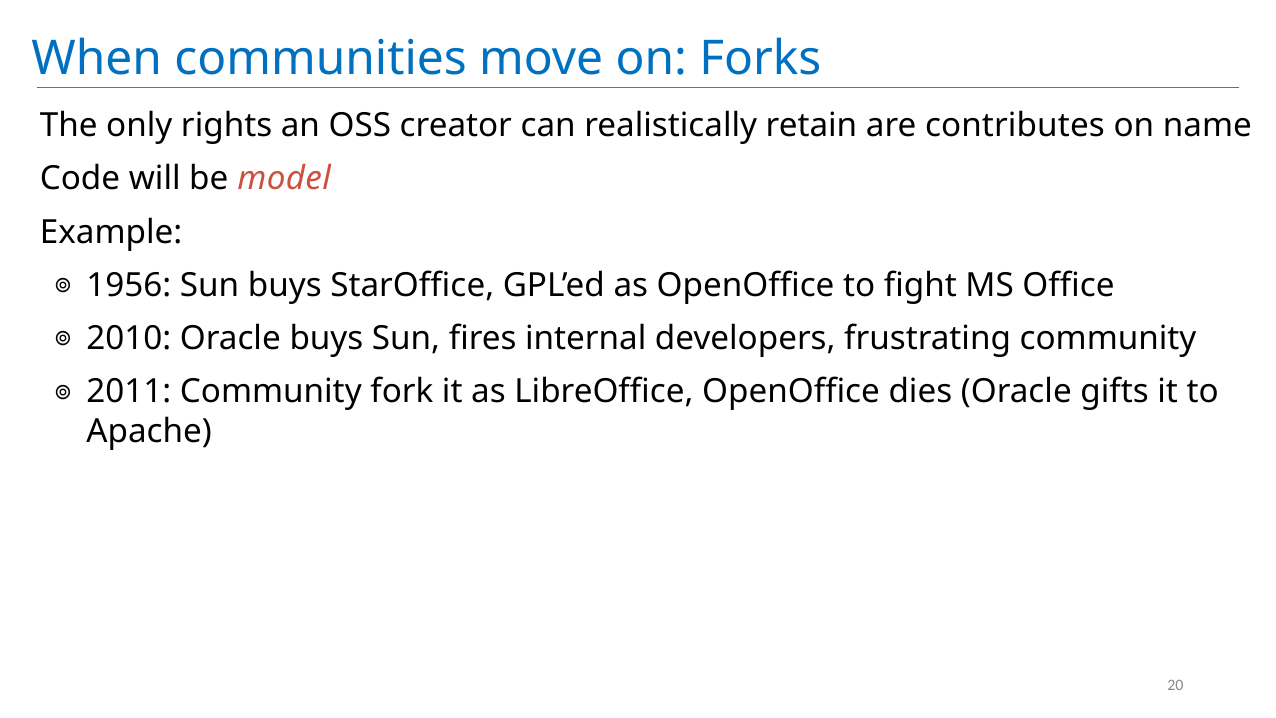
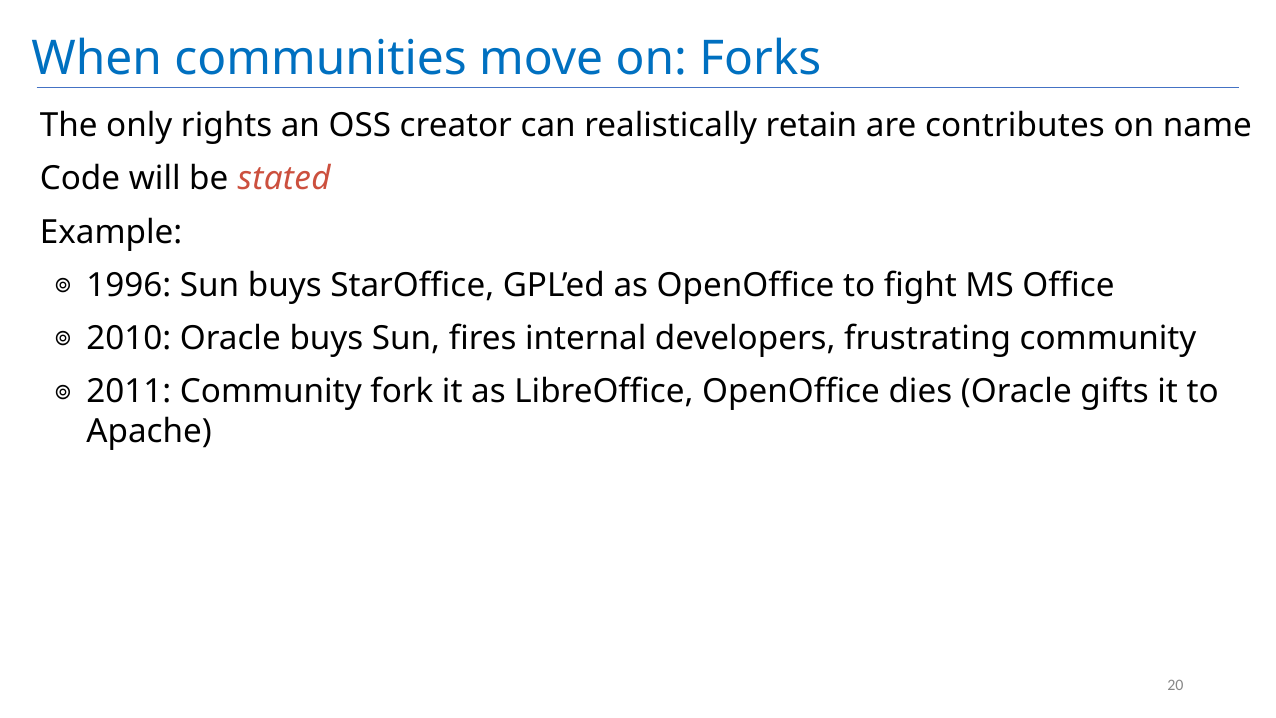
model: model -> stated
1956: 1956 -> 1996
